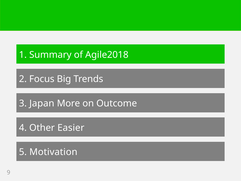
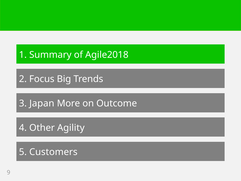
Easier: Easier -> Agility
Motivation: Motivation -> Customers
